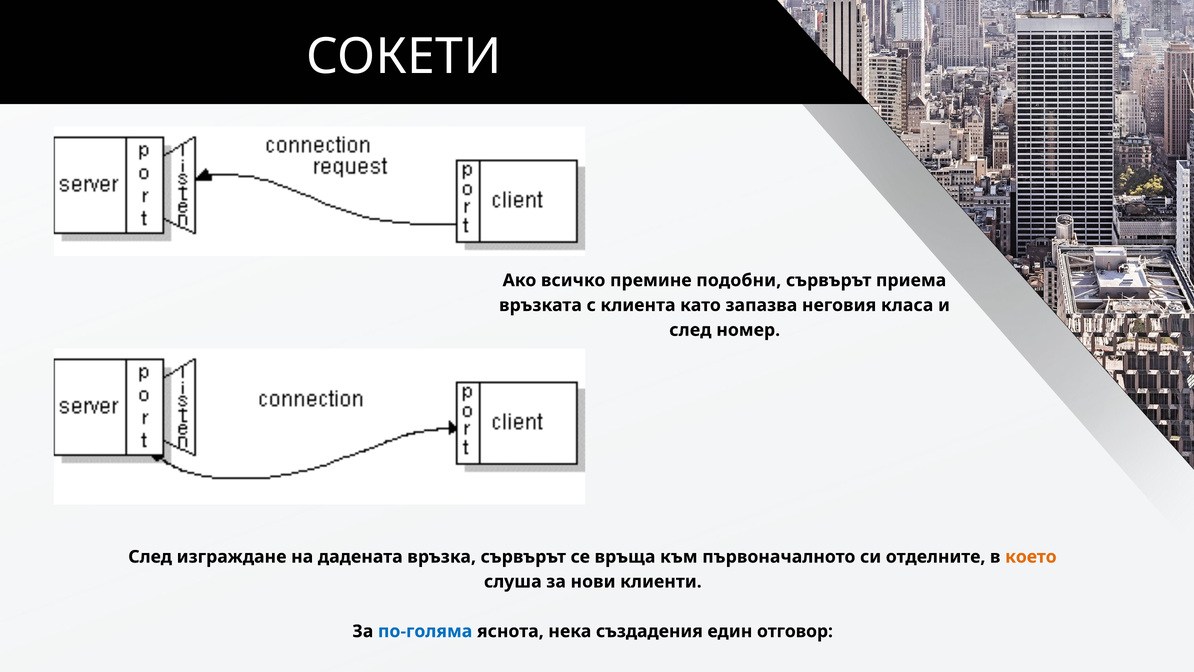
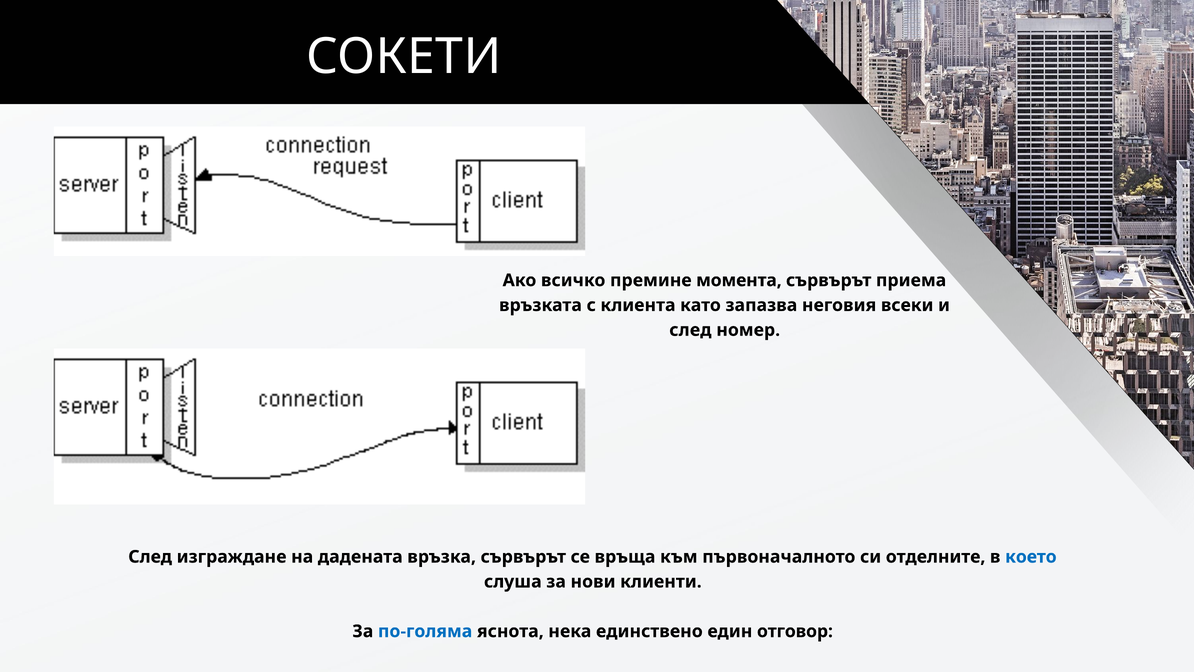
подобни: подобни -> момента
класа: класа -> всеки
което colour: orange -> blue
създадения: създадения -> единствено
